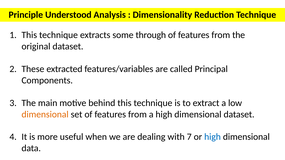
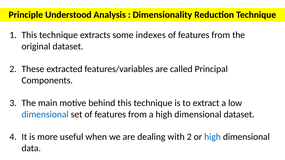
through: through -> indexes
dimensional at (45, 114) colour: orange -> blue
with 7: 7 -> 2
